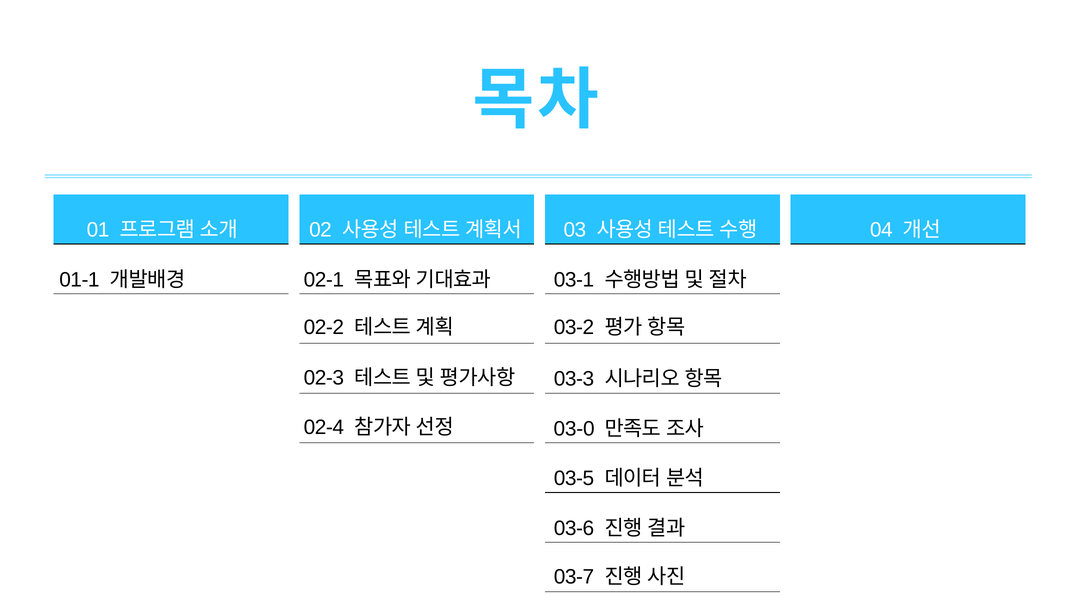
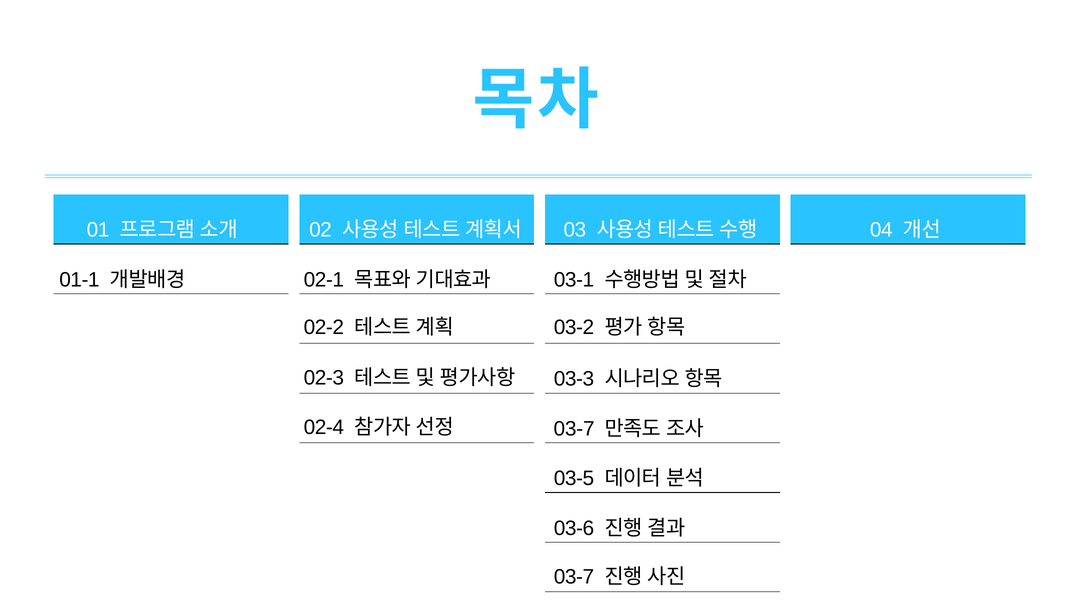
03-0 at (574, 429): 03-0 -> 03-7
